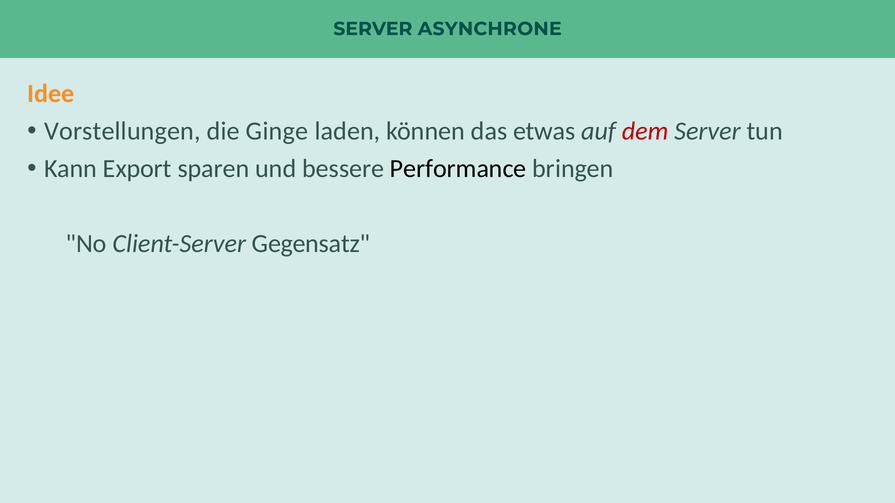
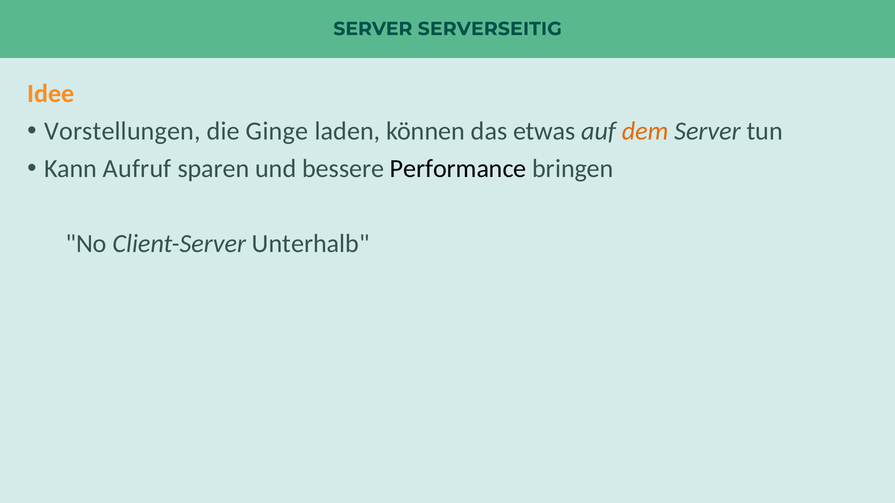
ASYNCHRONE: ASYNCHRONE -> SERVERSEITIG
dem colour: red -> orange
Export: Export -> Aufruf
Gegensatz: Gegensatz -> Unterhalb
